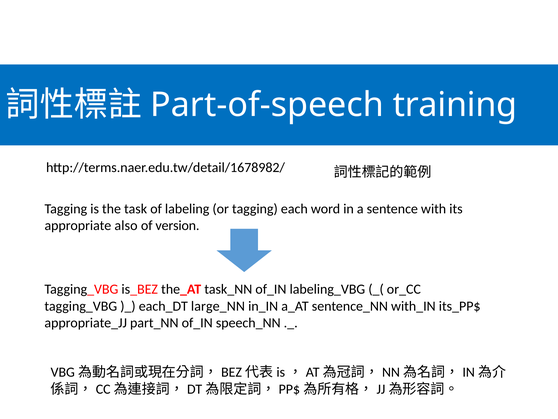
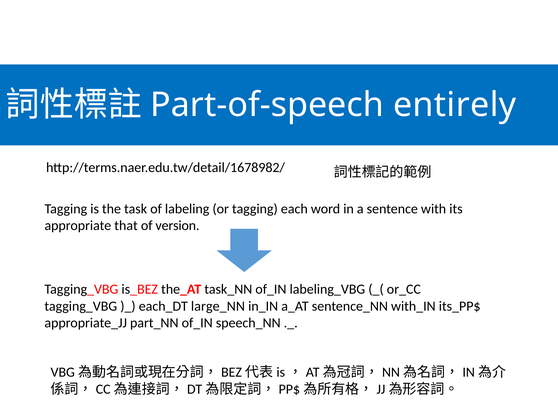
training: training -> entirely
also: also -> that
